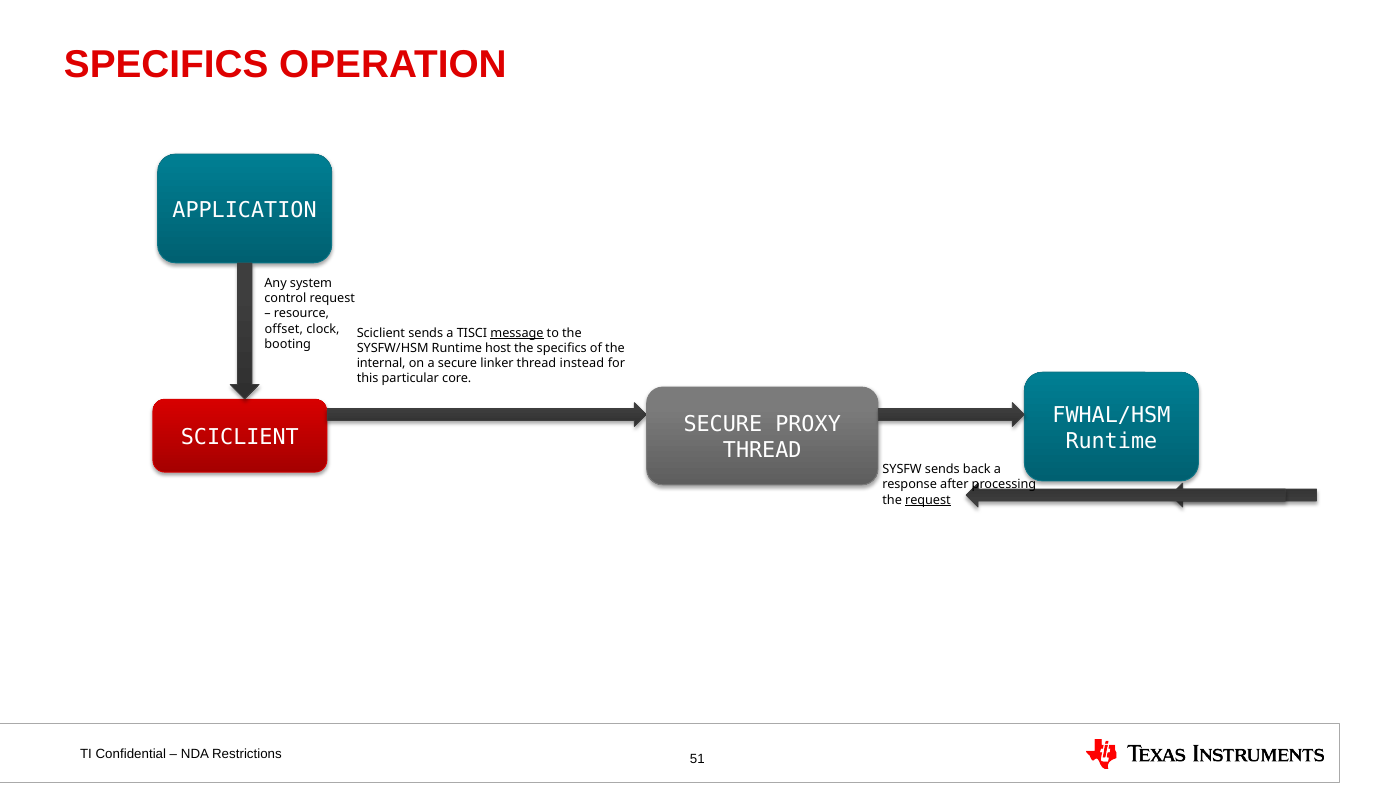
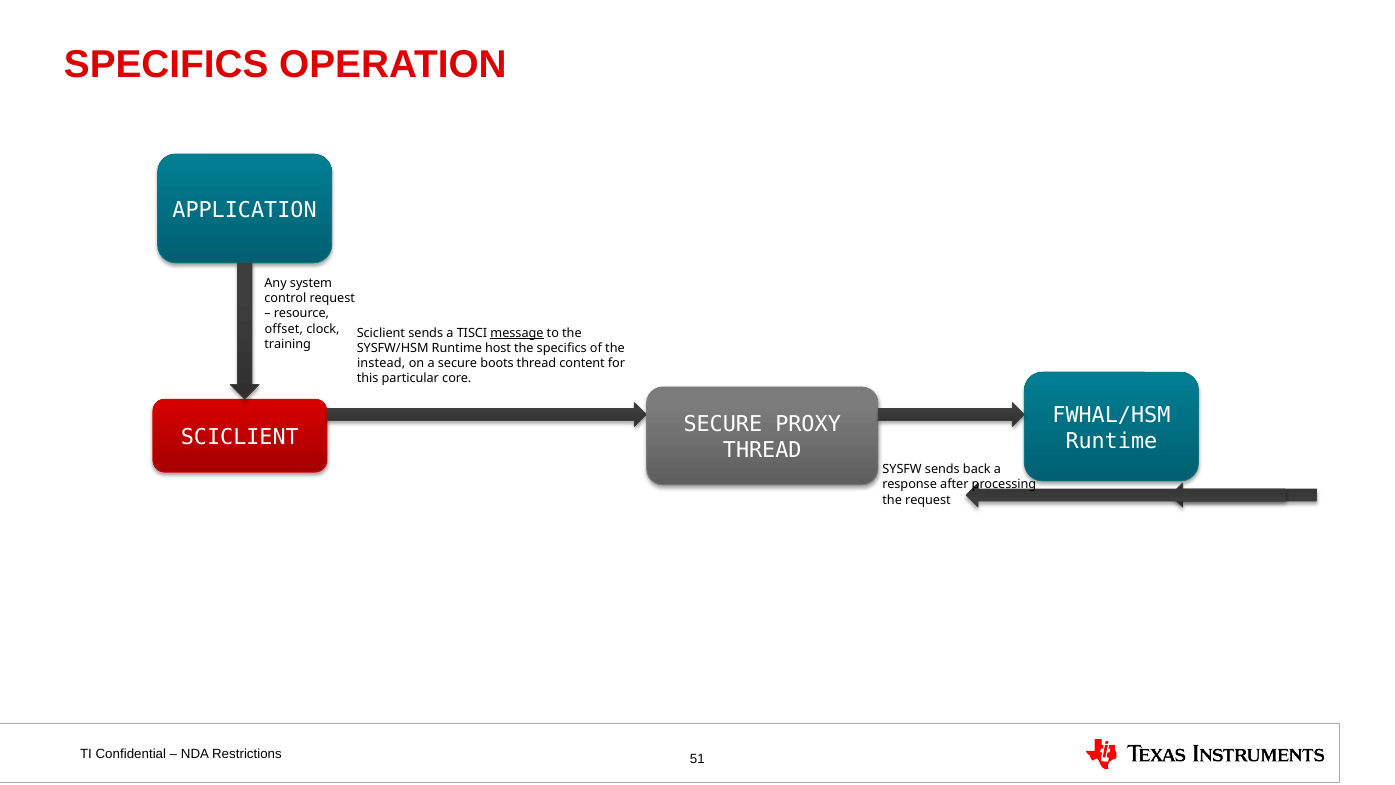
booting: booting -> training
internal: internal -> instead
linker: linker -> boots
instead: instead -> content
request at (928, 500) underline: present -> none
